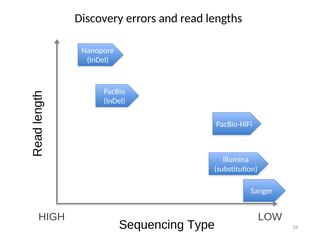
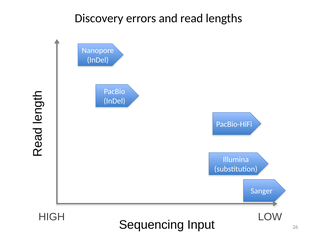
Type: Type -> Input
